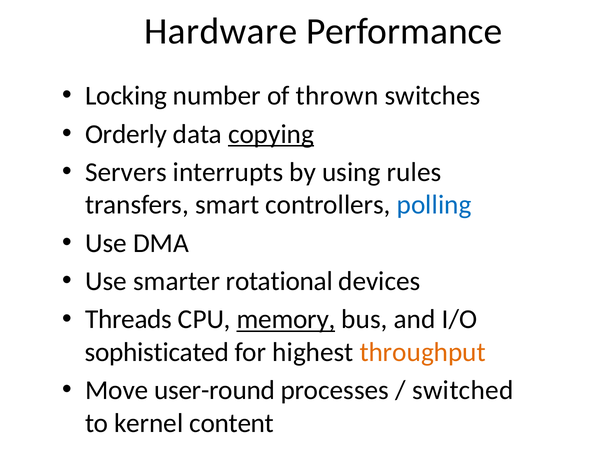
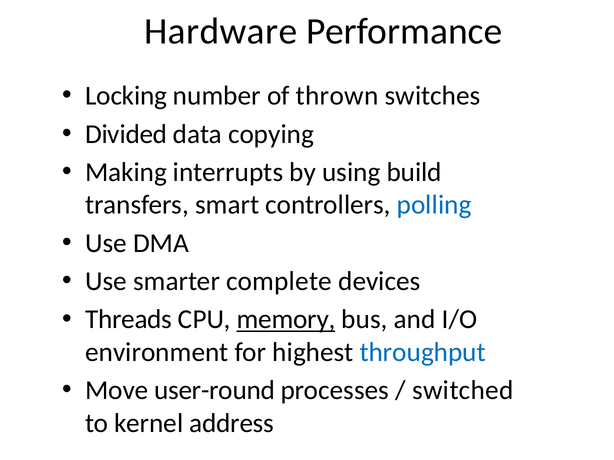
Orderly: Orderly -> Divided
copying underline: present -> none
Servers: Servers -> Making
rules: rules -> build
rotational: rotational -> complete
sophisticated: sophisticated -> environment
throughput colour: orange -> blue
content: content -> address
